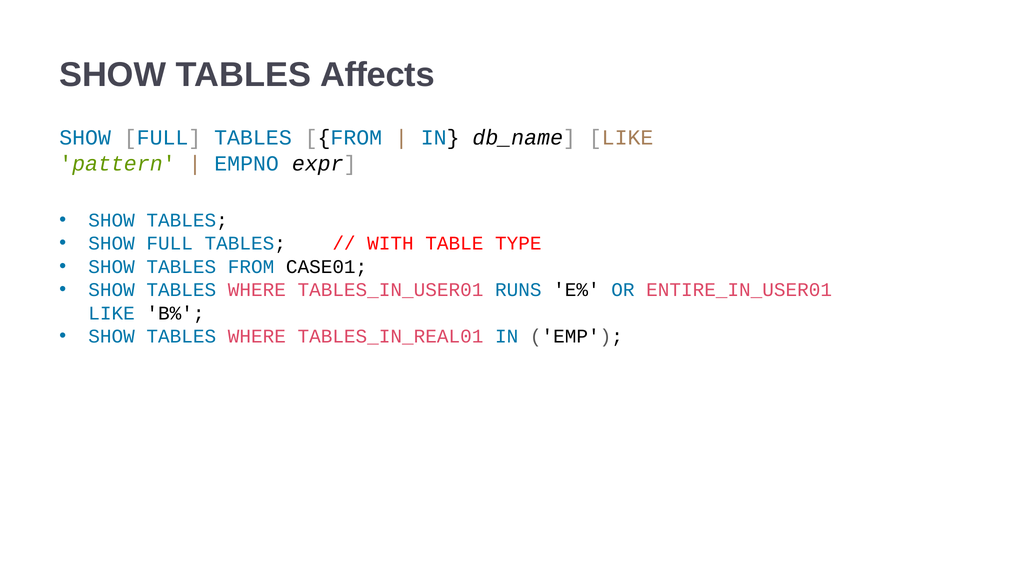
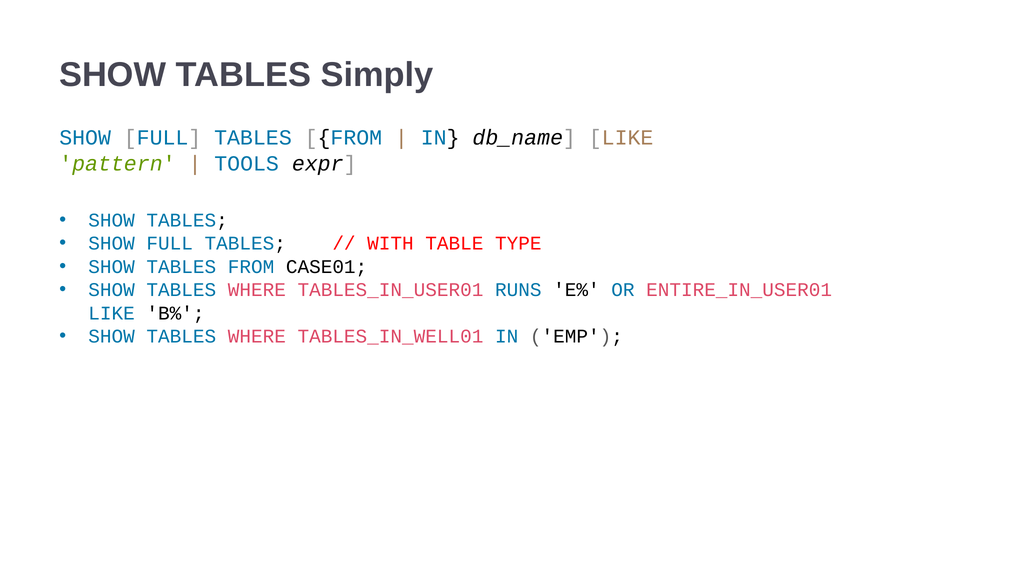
Affects: Affects -> Simply
EMPNO: EMPNO -> TOOLS
TABLES_IN_REAL01: TABLES_IN_REAL01 -> TABLES_IN_WELL01
